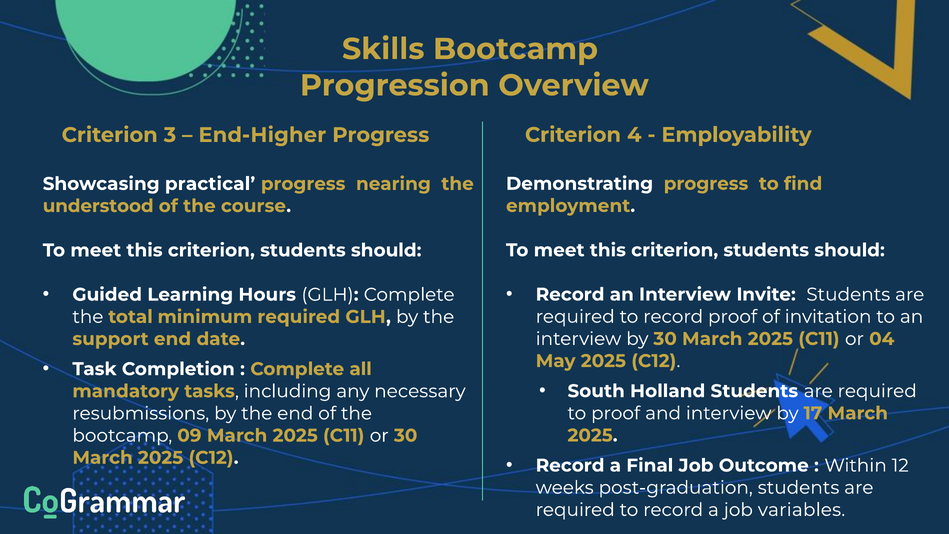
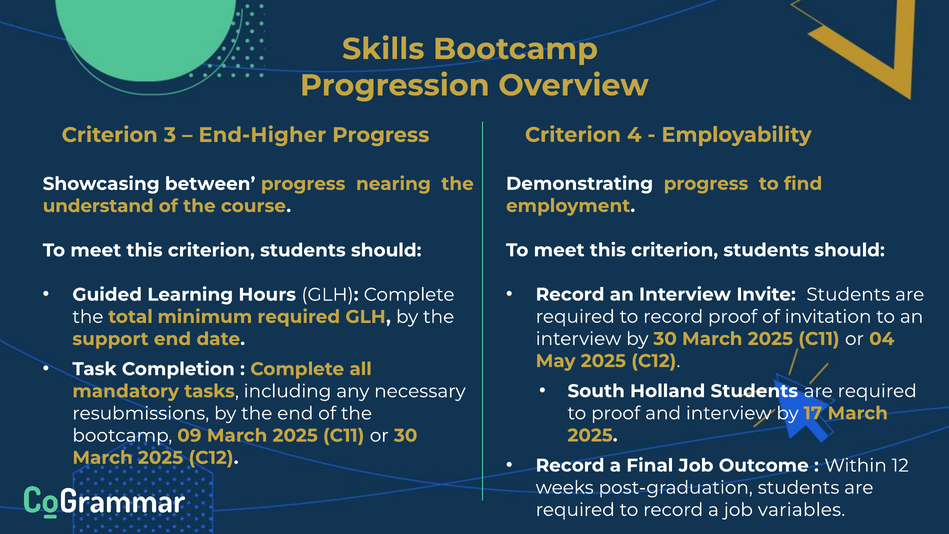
practical: practical -> between
understood: understood -> understand
